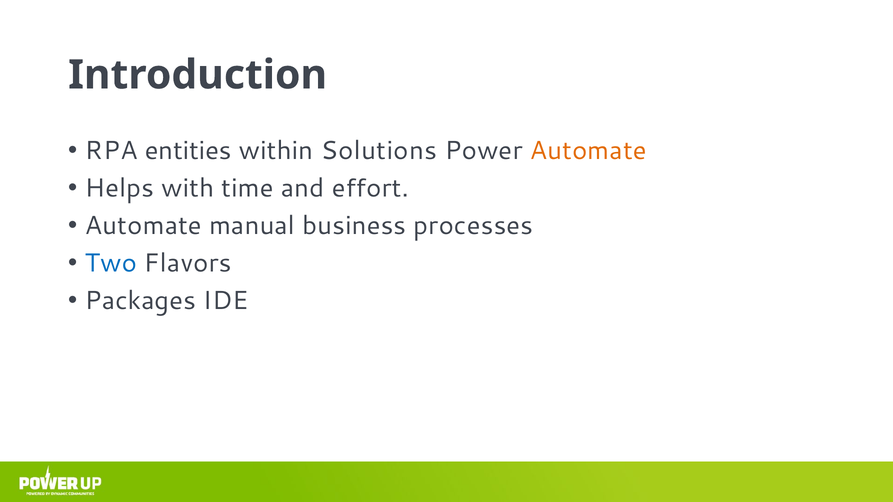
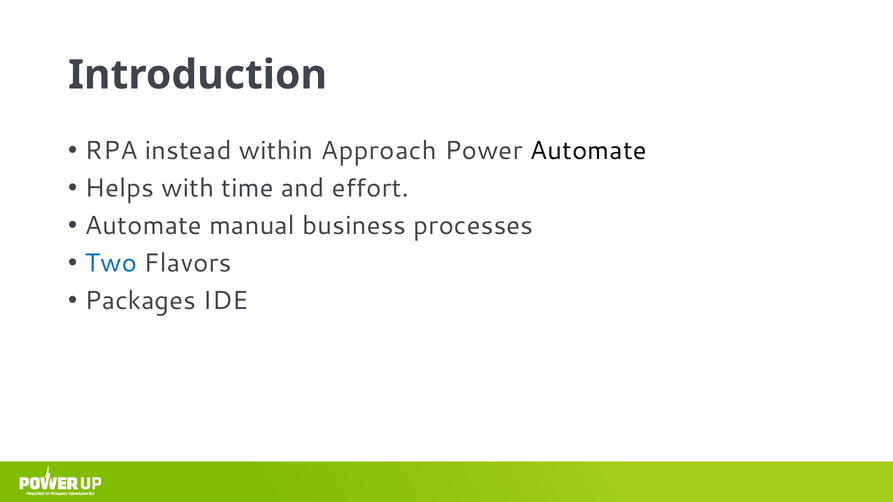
entities: entities -> instead
Solutions: Solutions -> Approach
Automate at (588, 151) colour: orange -> black
